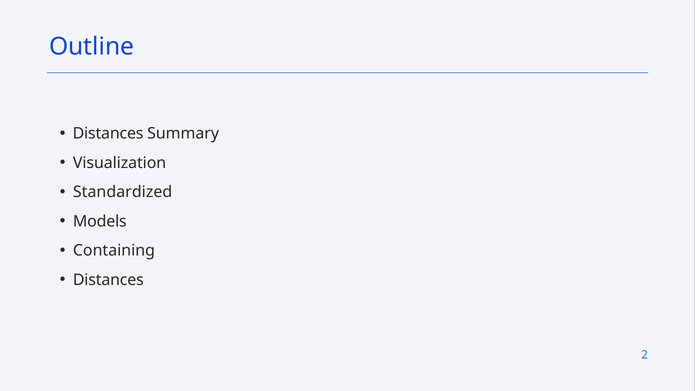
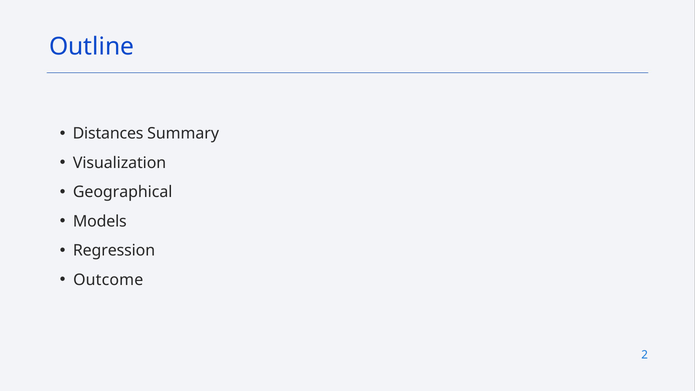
Standardized: Standardized -> Geographical
Containing: Containing -> Regression
Distances at (108, 280): Distances -> Outcome
